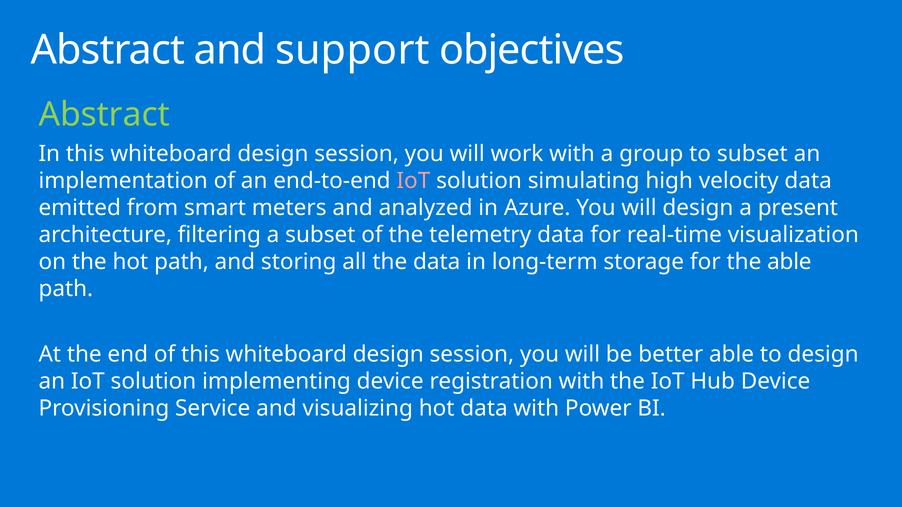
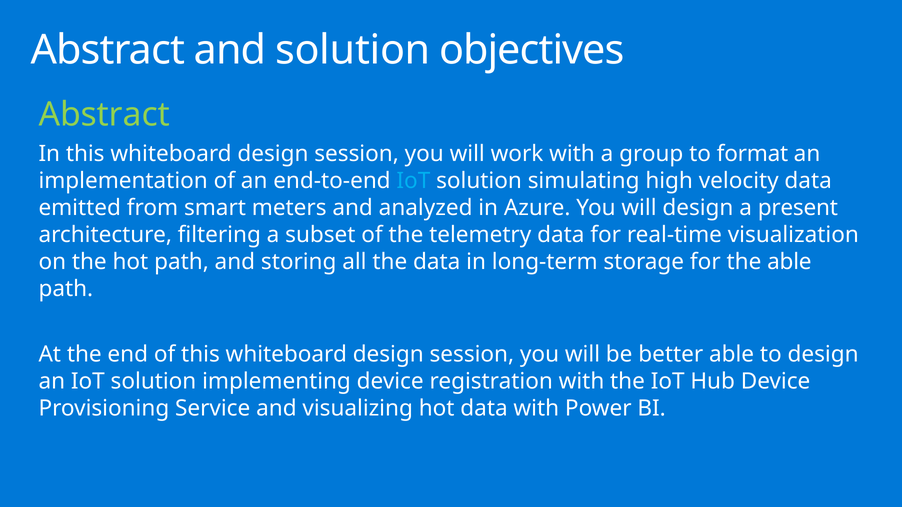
and support: support -> solution
to subset: subset -> format
IoT at (413, 181) colour: pink -> light blue
